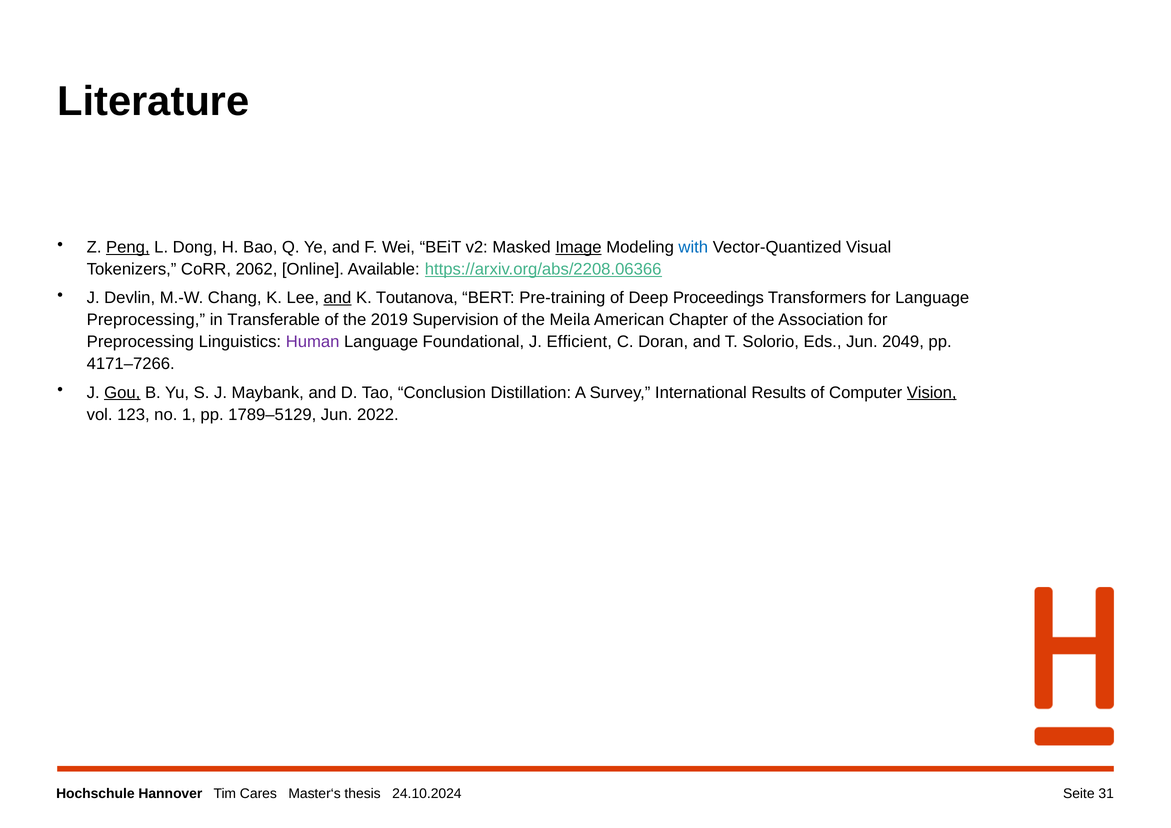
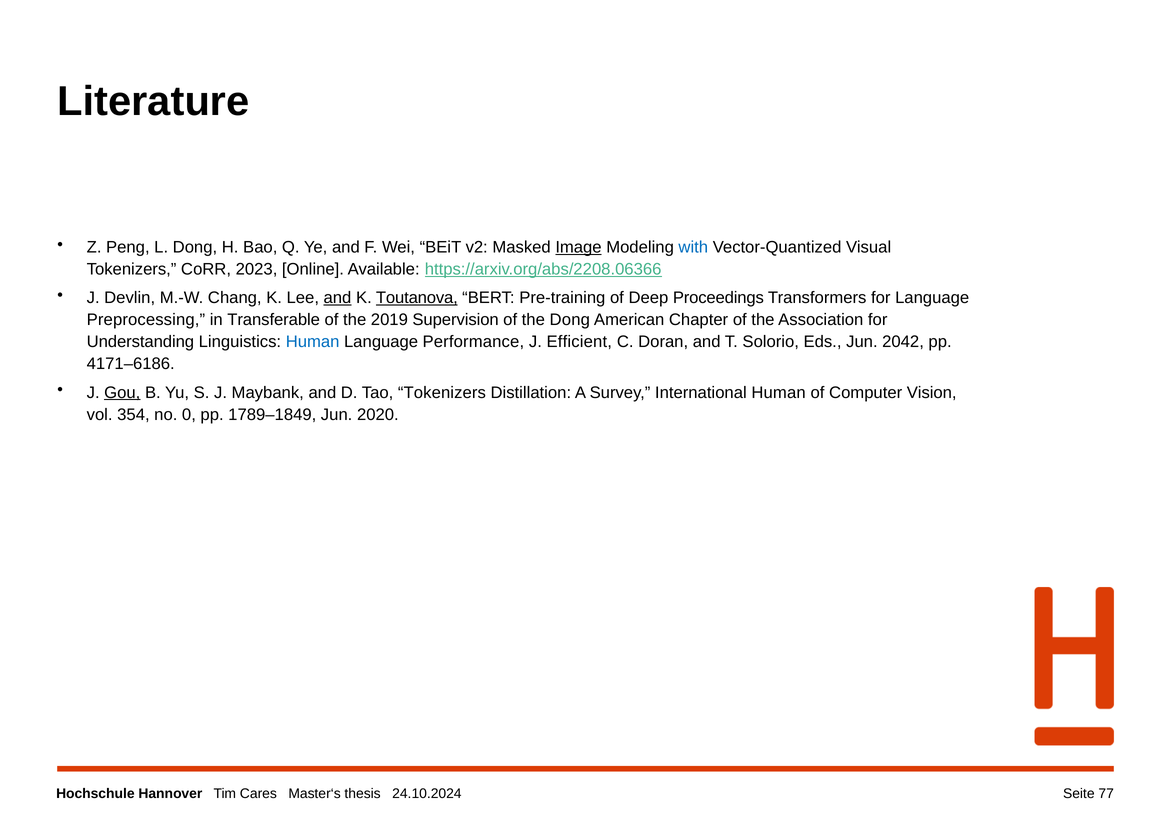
Peng underline: present -> none
2062: 2062 -> 2023
Toutanova underline: none -> present
the Meila: Meila -> Dong
Preprocessing at (140, 342): Preprocessing -> Understanding
Human at (313, 342) colour: purple -> blue
Foundational: Foundational -> Performance
2049: 2049 -> 2042
4171–7266: 4171–7266 -> 4171–6186
Tao Conclusion: Conclusion -> Tokenizers
International Results: Results -> Human
Vision underline: present -> none
123: 123 -> 354
1: 1 -> 0
1789–5129: 1789–5129 -> 1789–1849
2022: 2022 -> 2020
31: 31 -> 77
